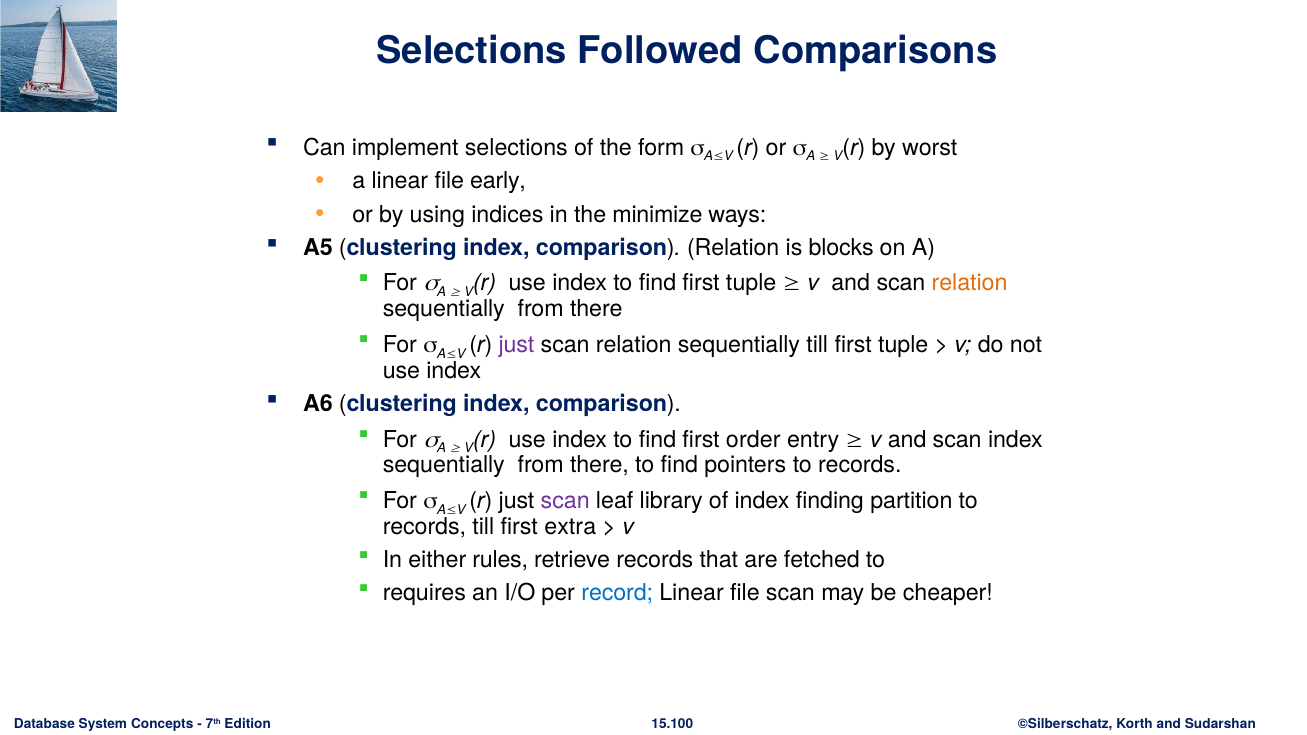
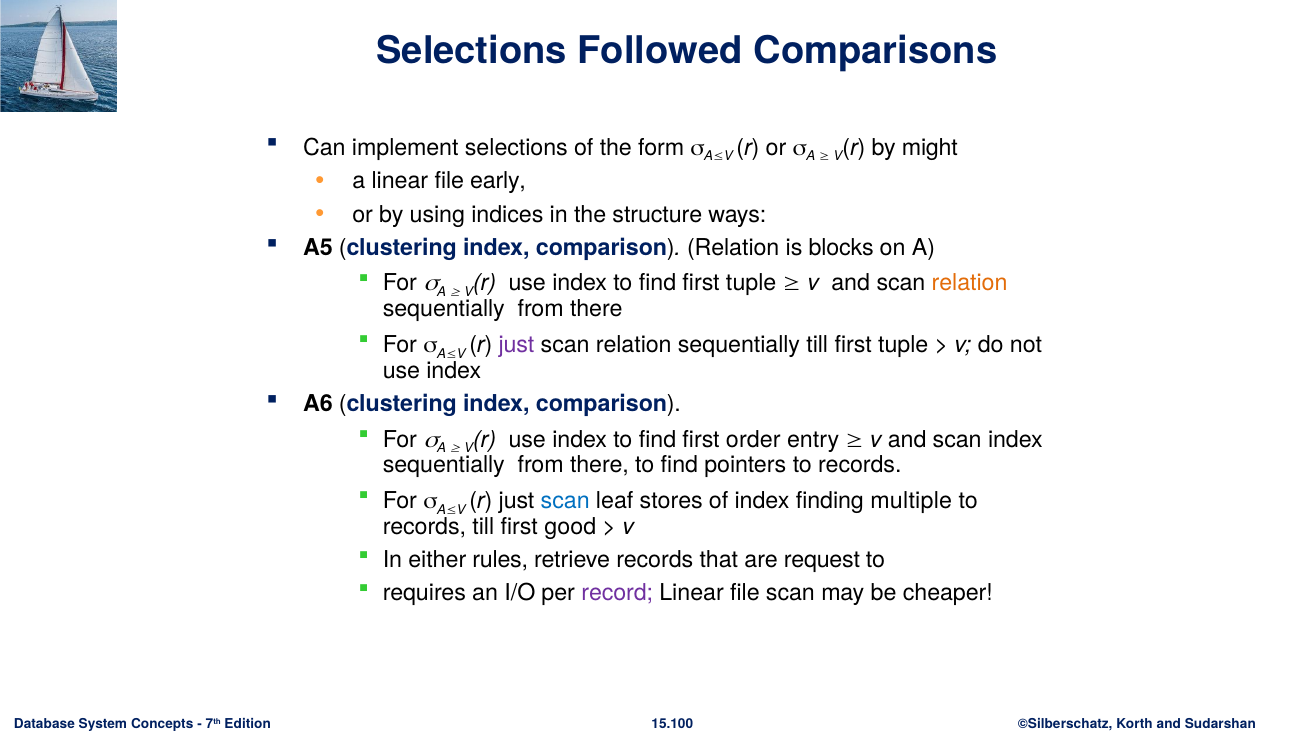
worst: worst -> might
minimize: minimize -> structure
scan at (565, 501) colour: purple -> blue
library: library -> stores
partition: partition -> multiple
extra: extra -> good
fetched: fetched -> request
record colour: blue -> purple
